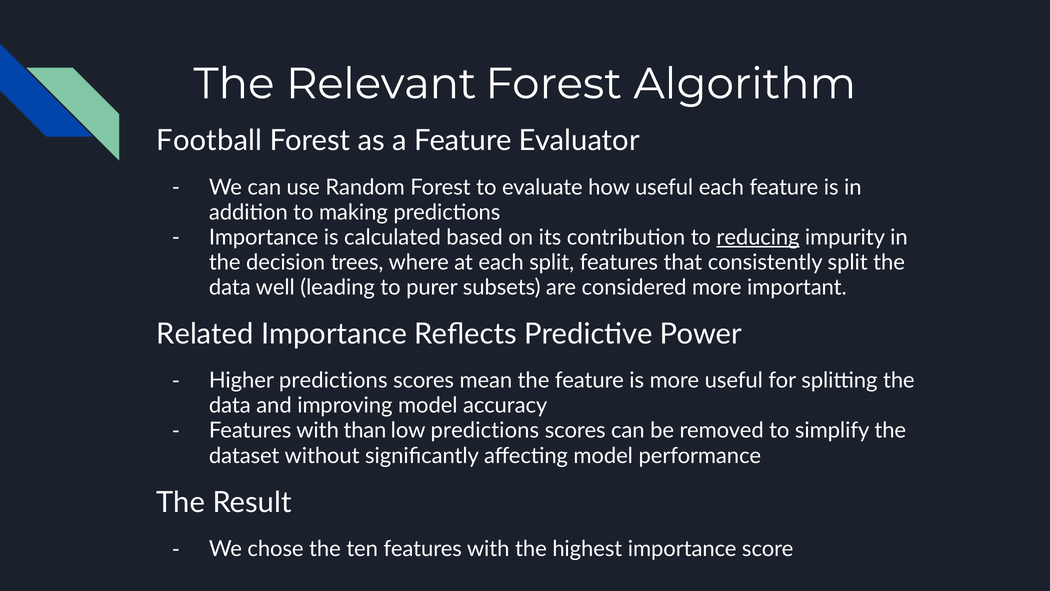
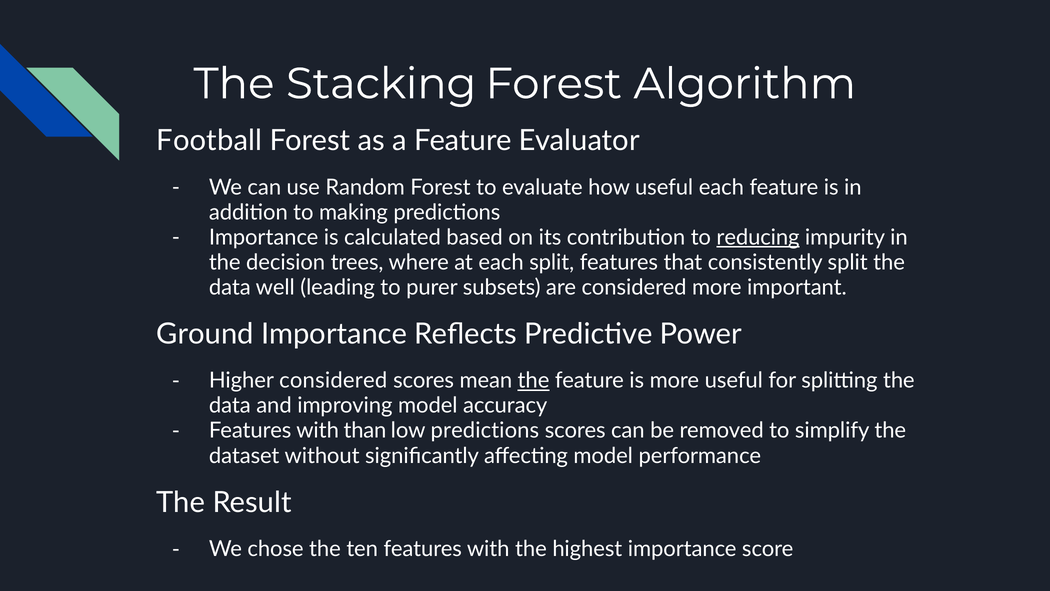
Relevant: Relevant -> Stacking
Related: Related -> Ground
Higher predictions: predictions -> considered
the at (534, 380) underline: none -> present
